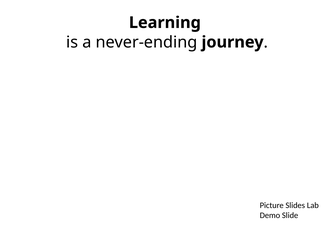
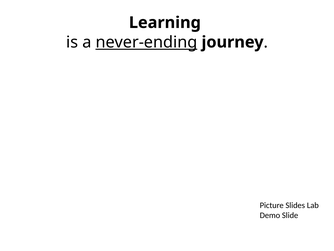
never-ending underline: none -> present
